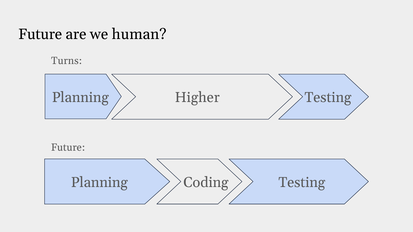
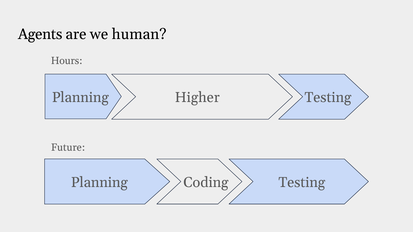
Future at (40, 34): Future -> Agents
Turns: Turns -> Hours
